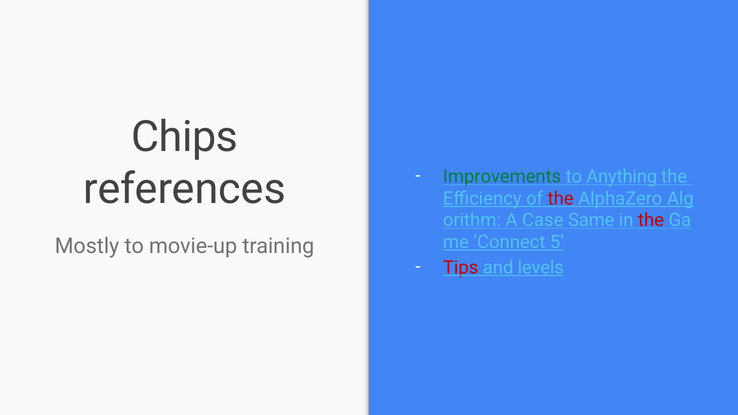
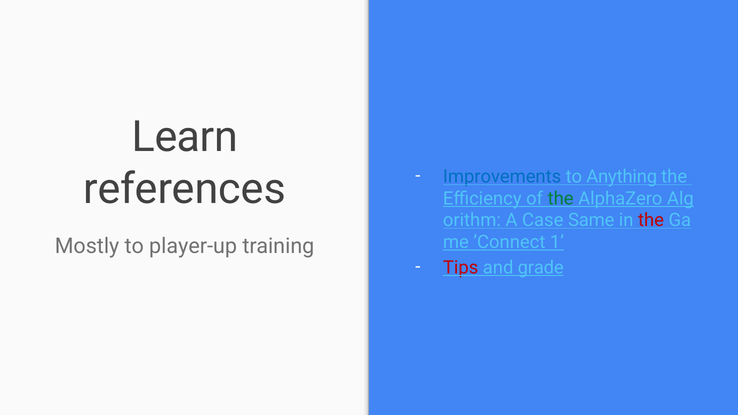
Chips: Chips -> Learn
Improvements colour: green -> blue
the at (561, 199) colour: red -> green
5: 5 -> 1
movie-up: movie-up -> player-up
levels: levels -> grade
